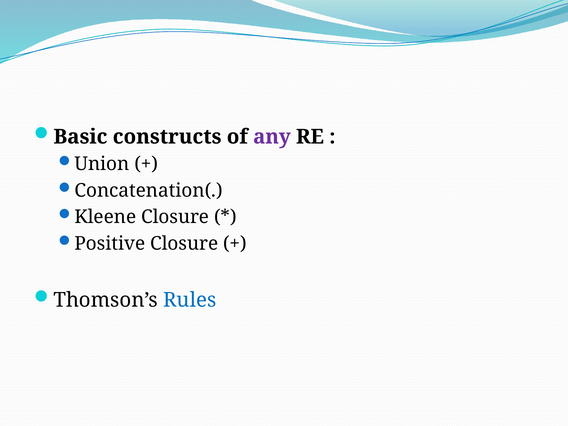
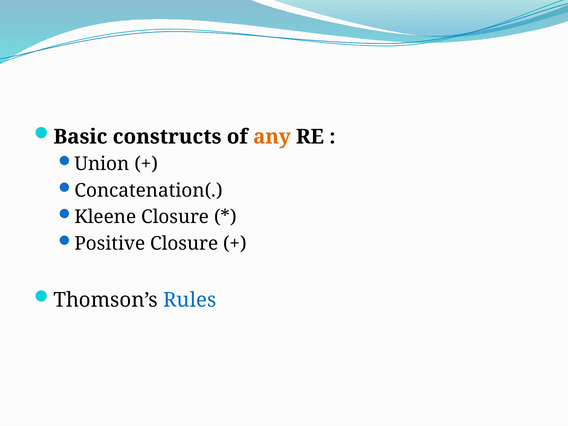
any colour: purple -> orange
